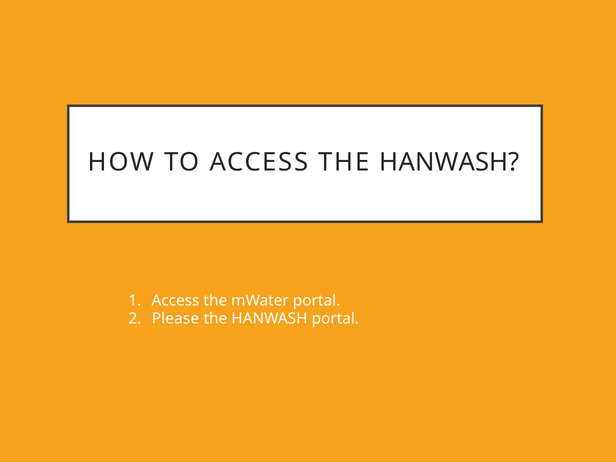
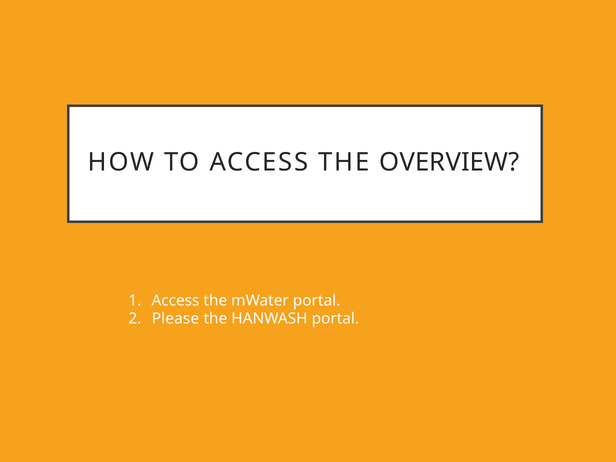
ACCESS THE HANWASH: HANWASH -> OVERVIEW
